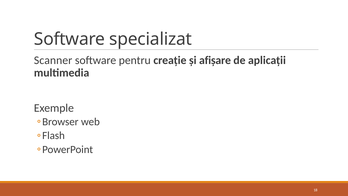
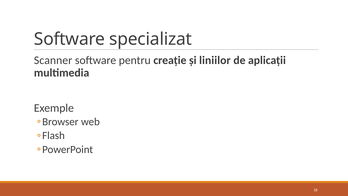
afișare: afișare -> liniilor
